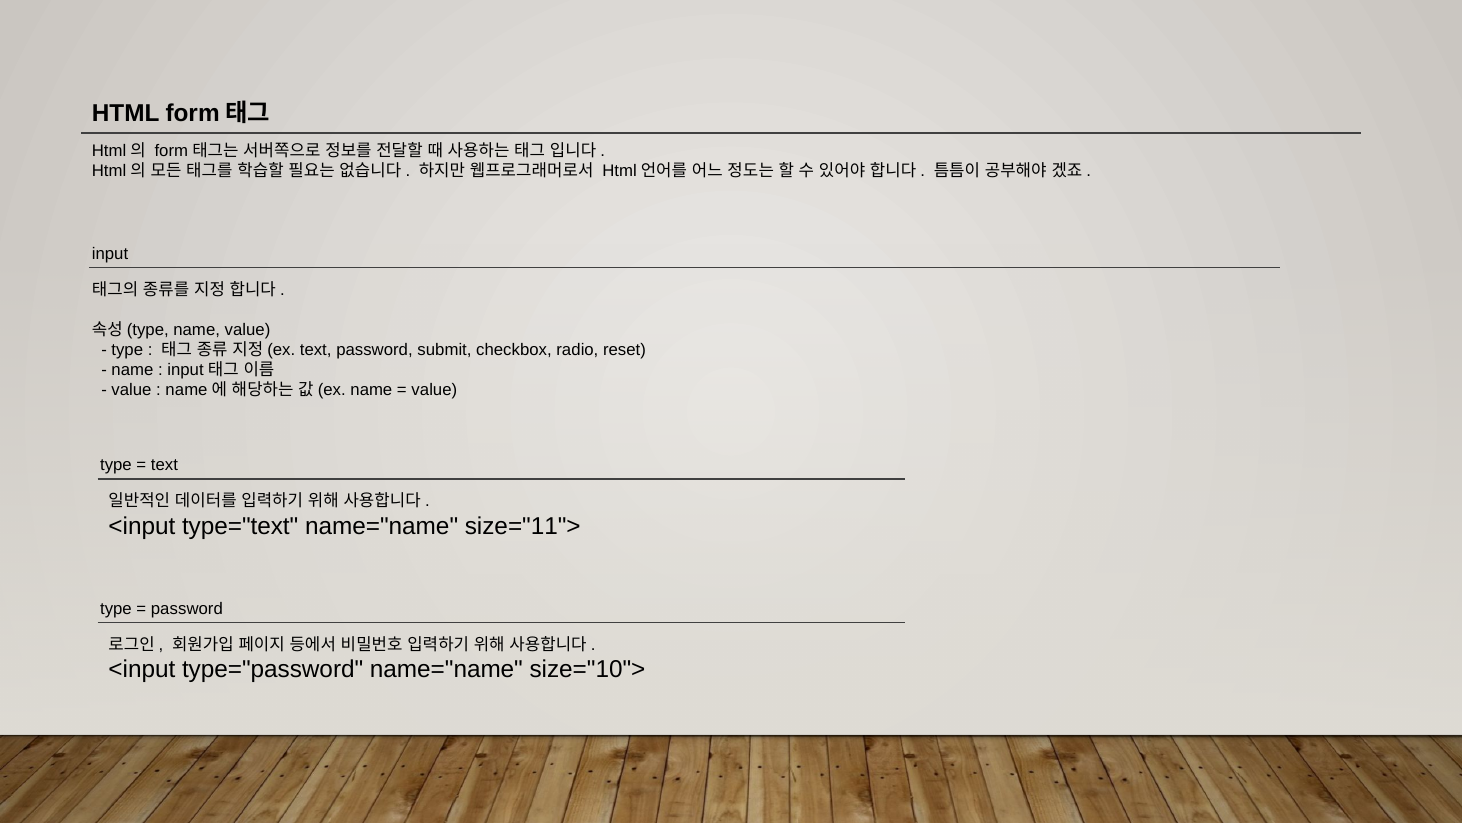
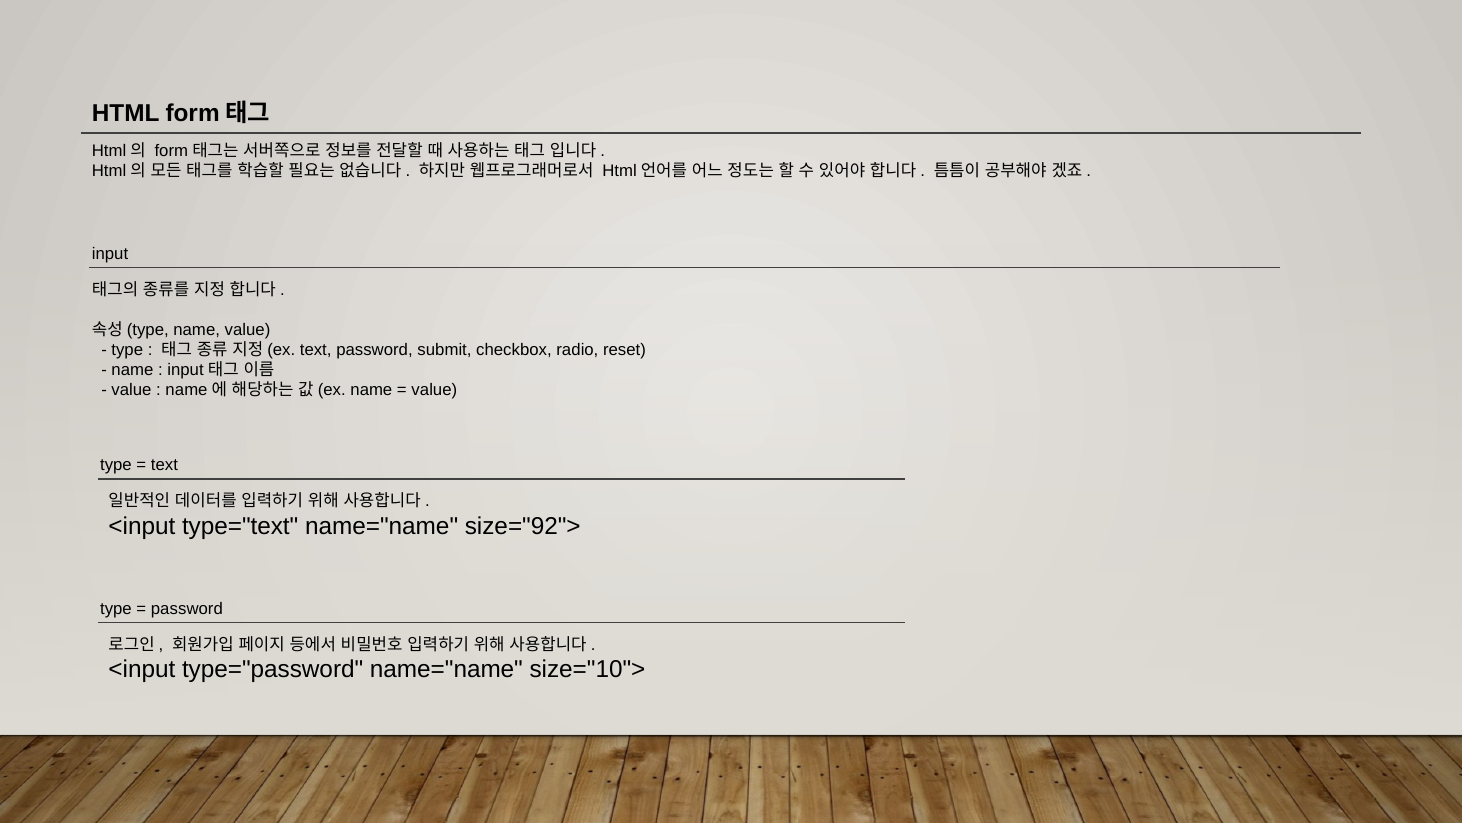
size="11">: size="11"> -> size="92">
